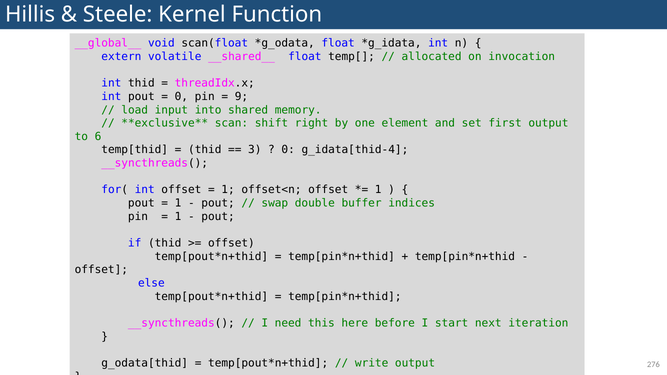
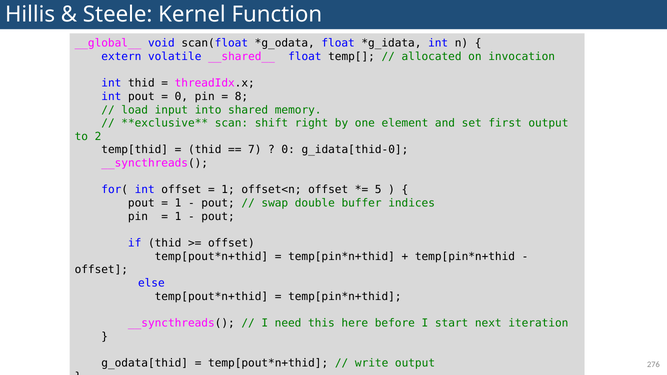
9: 9 -> 8
6: 6 -> 2
3: 3 -> 7
g_idata[thid-4: g_idata[thid-4 -> g_idata[thid-0
1 at (378, 190): 1 -> 5
